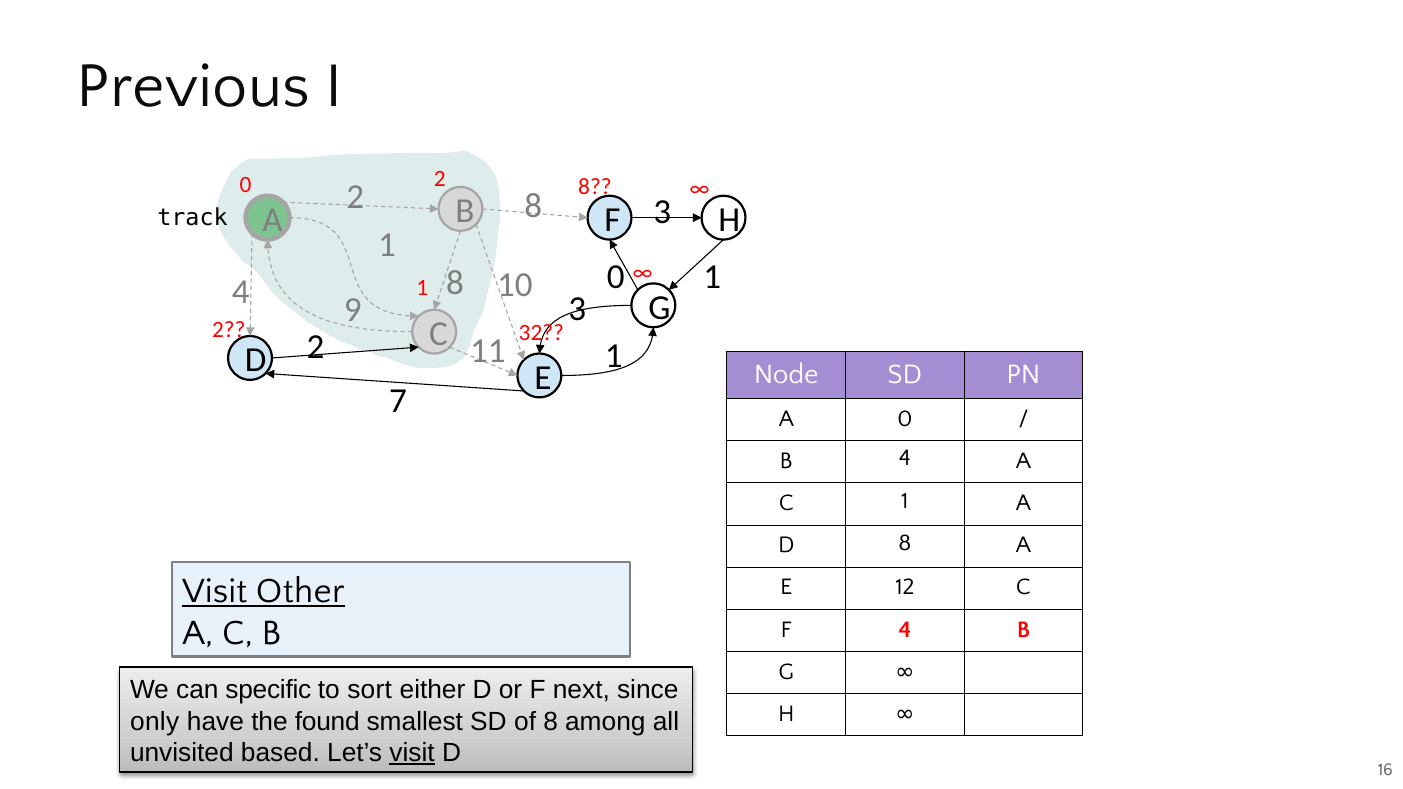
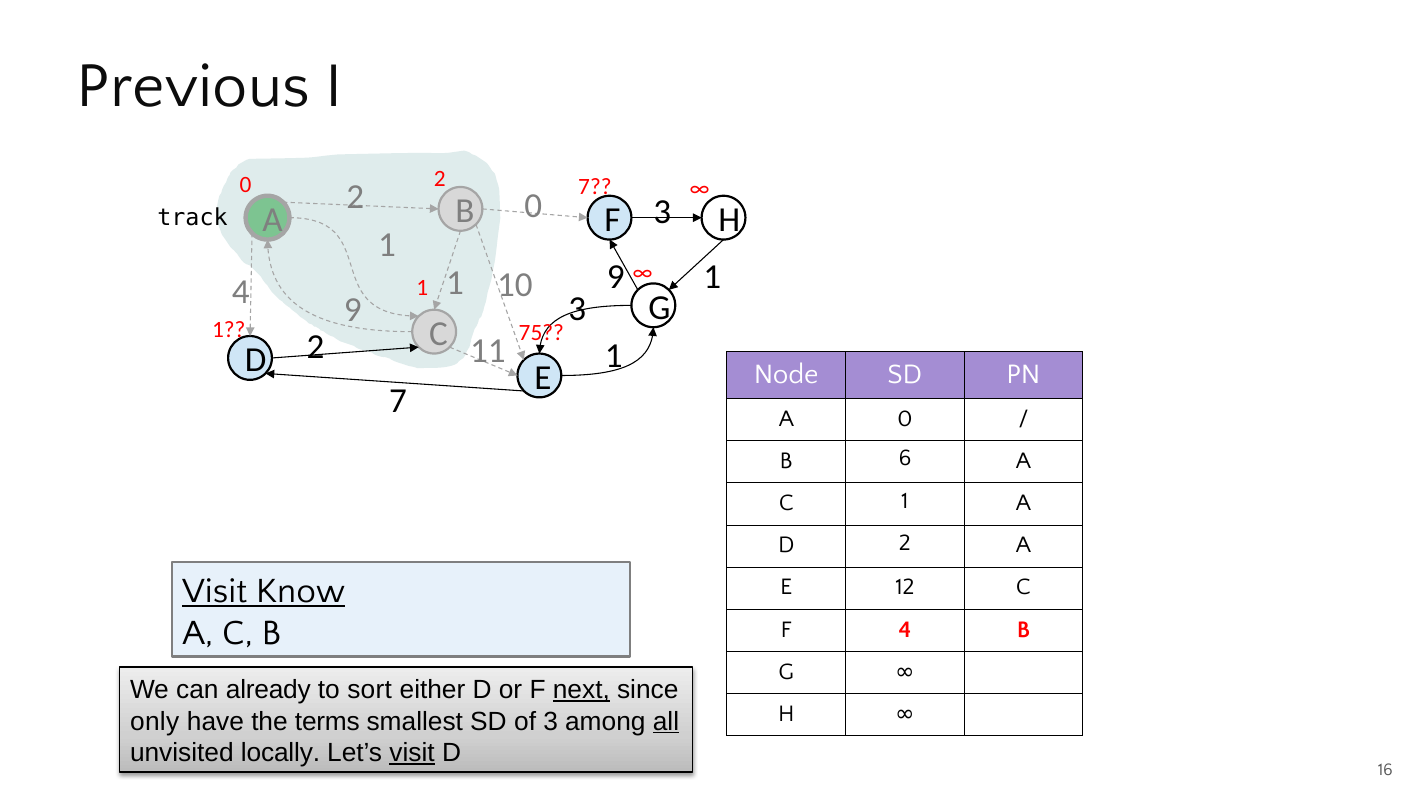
8 at (595, 186): 8 -> 7
8 at (533, 206): 8 -> 0
10 0: 0 -> 9
4 8: 8 -> 1
2 at (229, 330): 2 -> 1
32: 32 -> 75
B 4: 4 -> 6
D 8: 8 -> 2
Other: Other -> Know
specific: specific -> already
next underline: none -> present
found: found -> terms
of 8: 8 -> 3
all underline: none -> present
based: based -> locally
